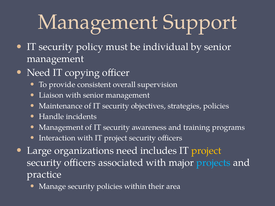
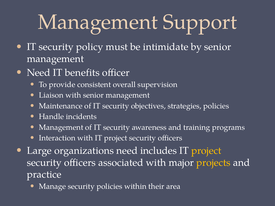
individual: individual -> intimidate
copying: copying -> benefits
projects colour: light blue -> yellow
